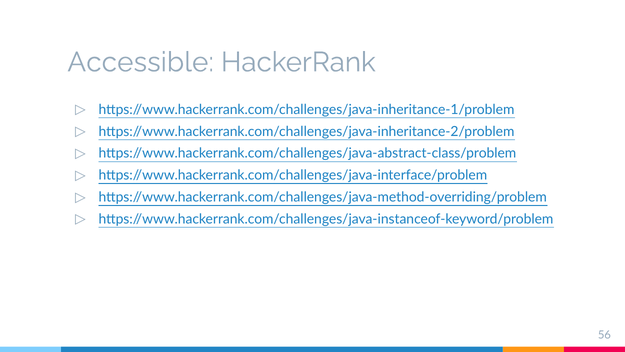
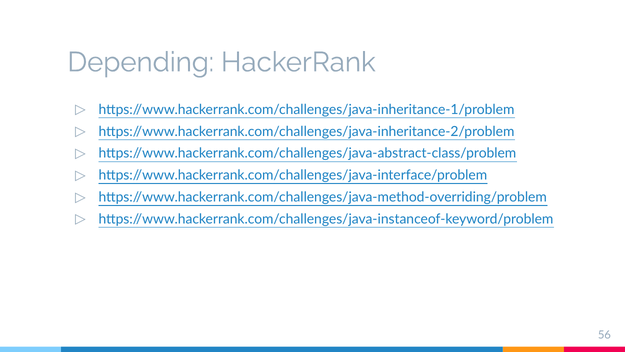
Accessible: Accessible -> Depending
